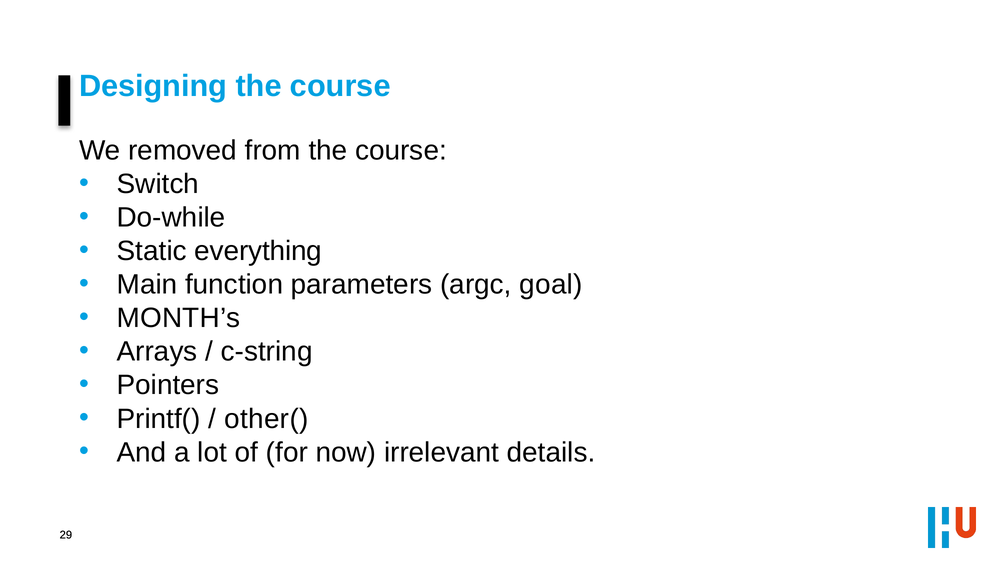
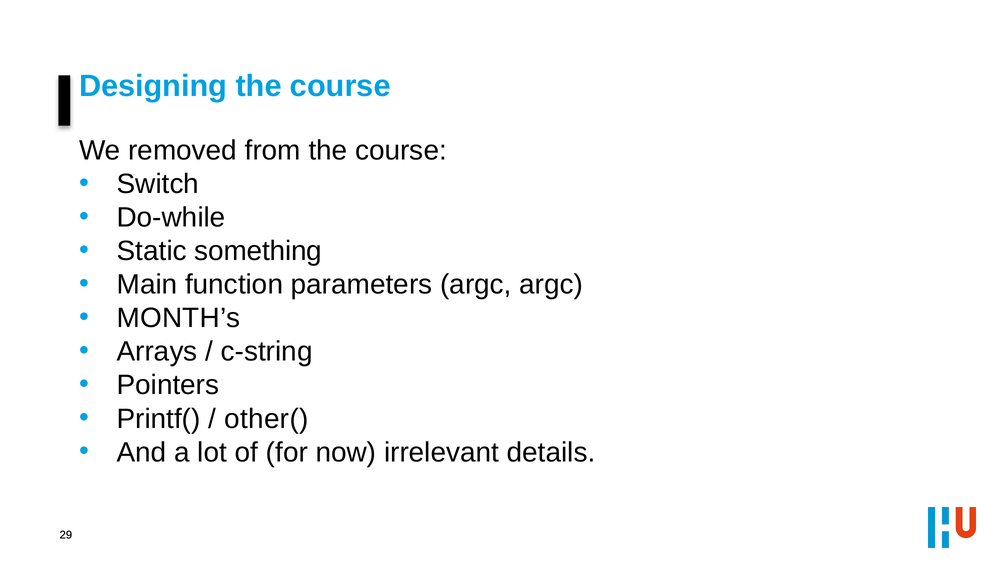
everything: everything -> something
argc goal: goal -> argc
